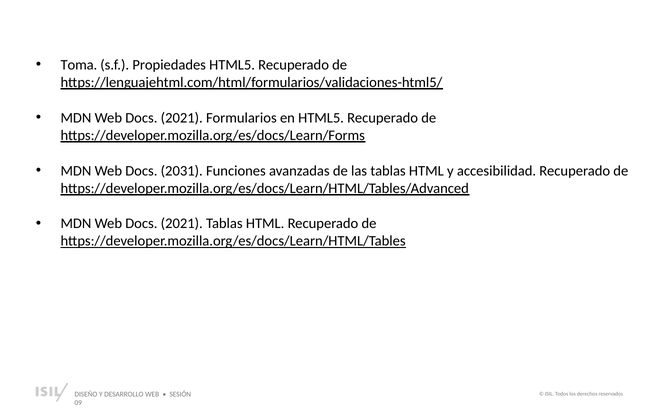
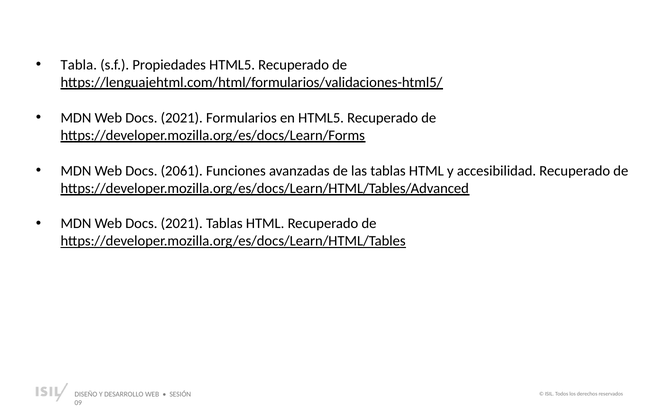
Toma: Toma -> Tabla
2031: 2031 -> 2061
